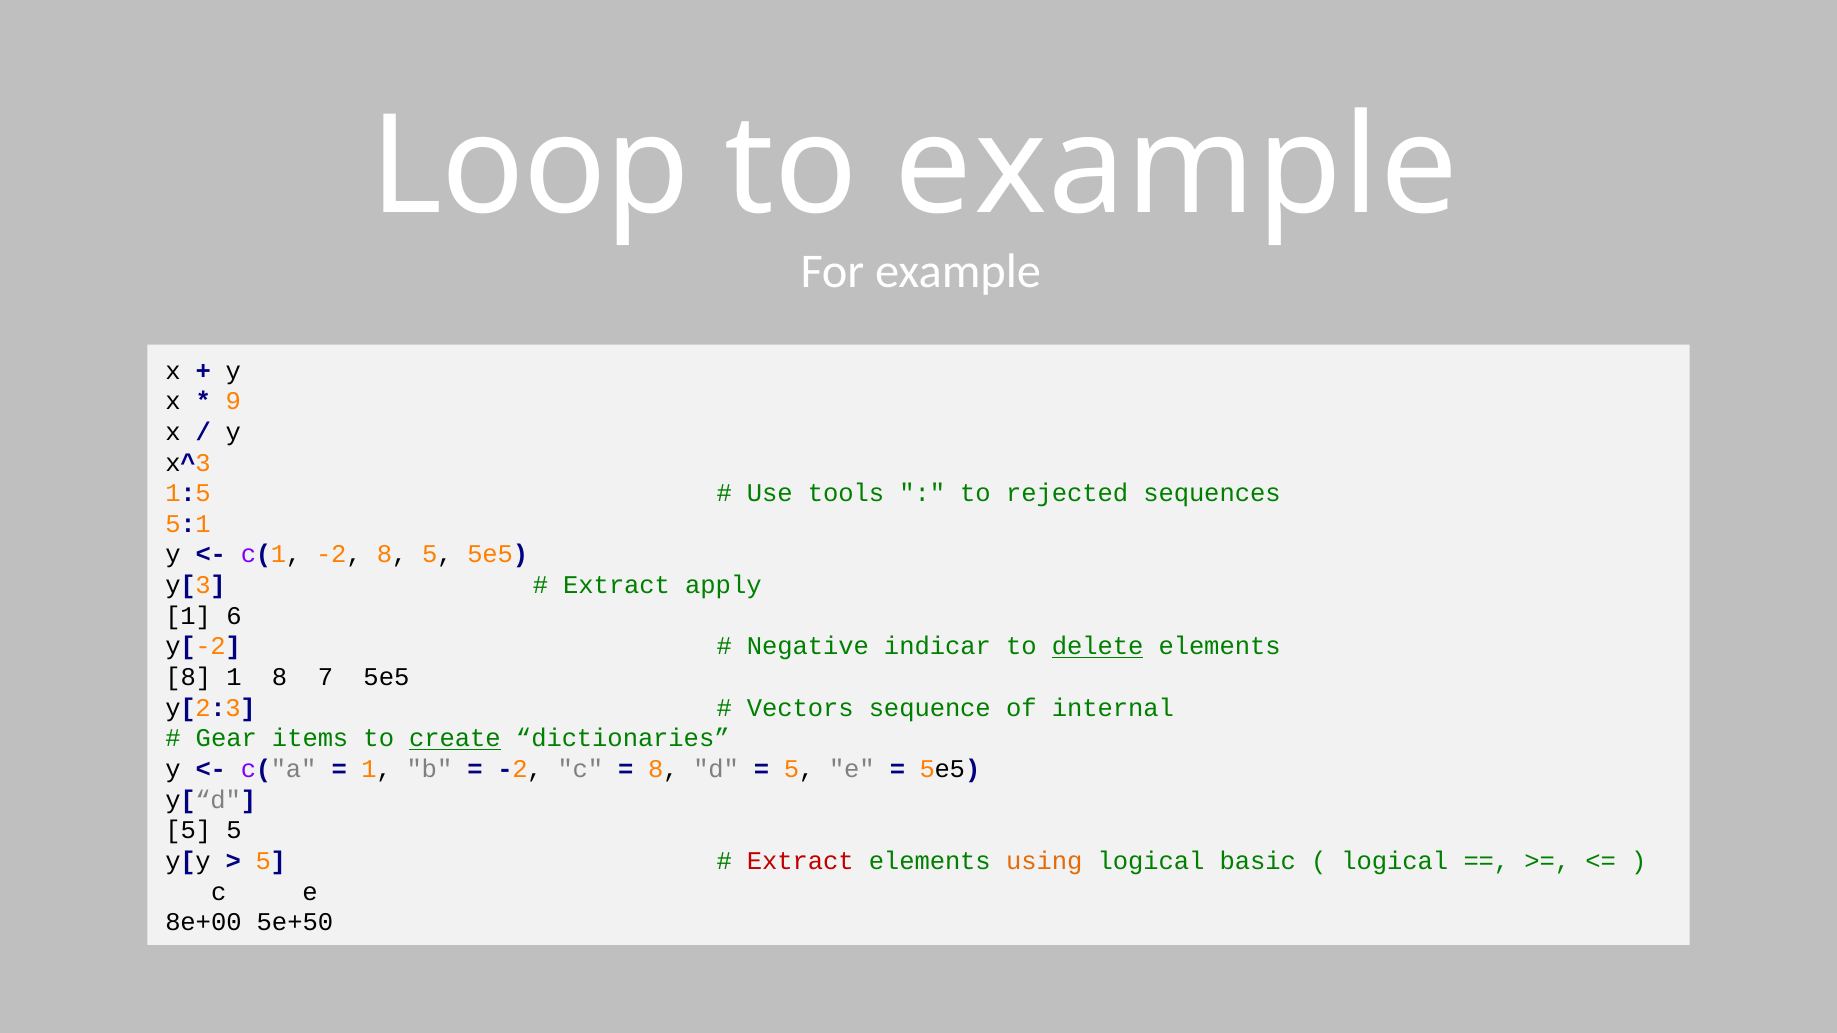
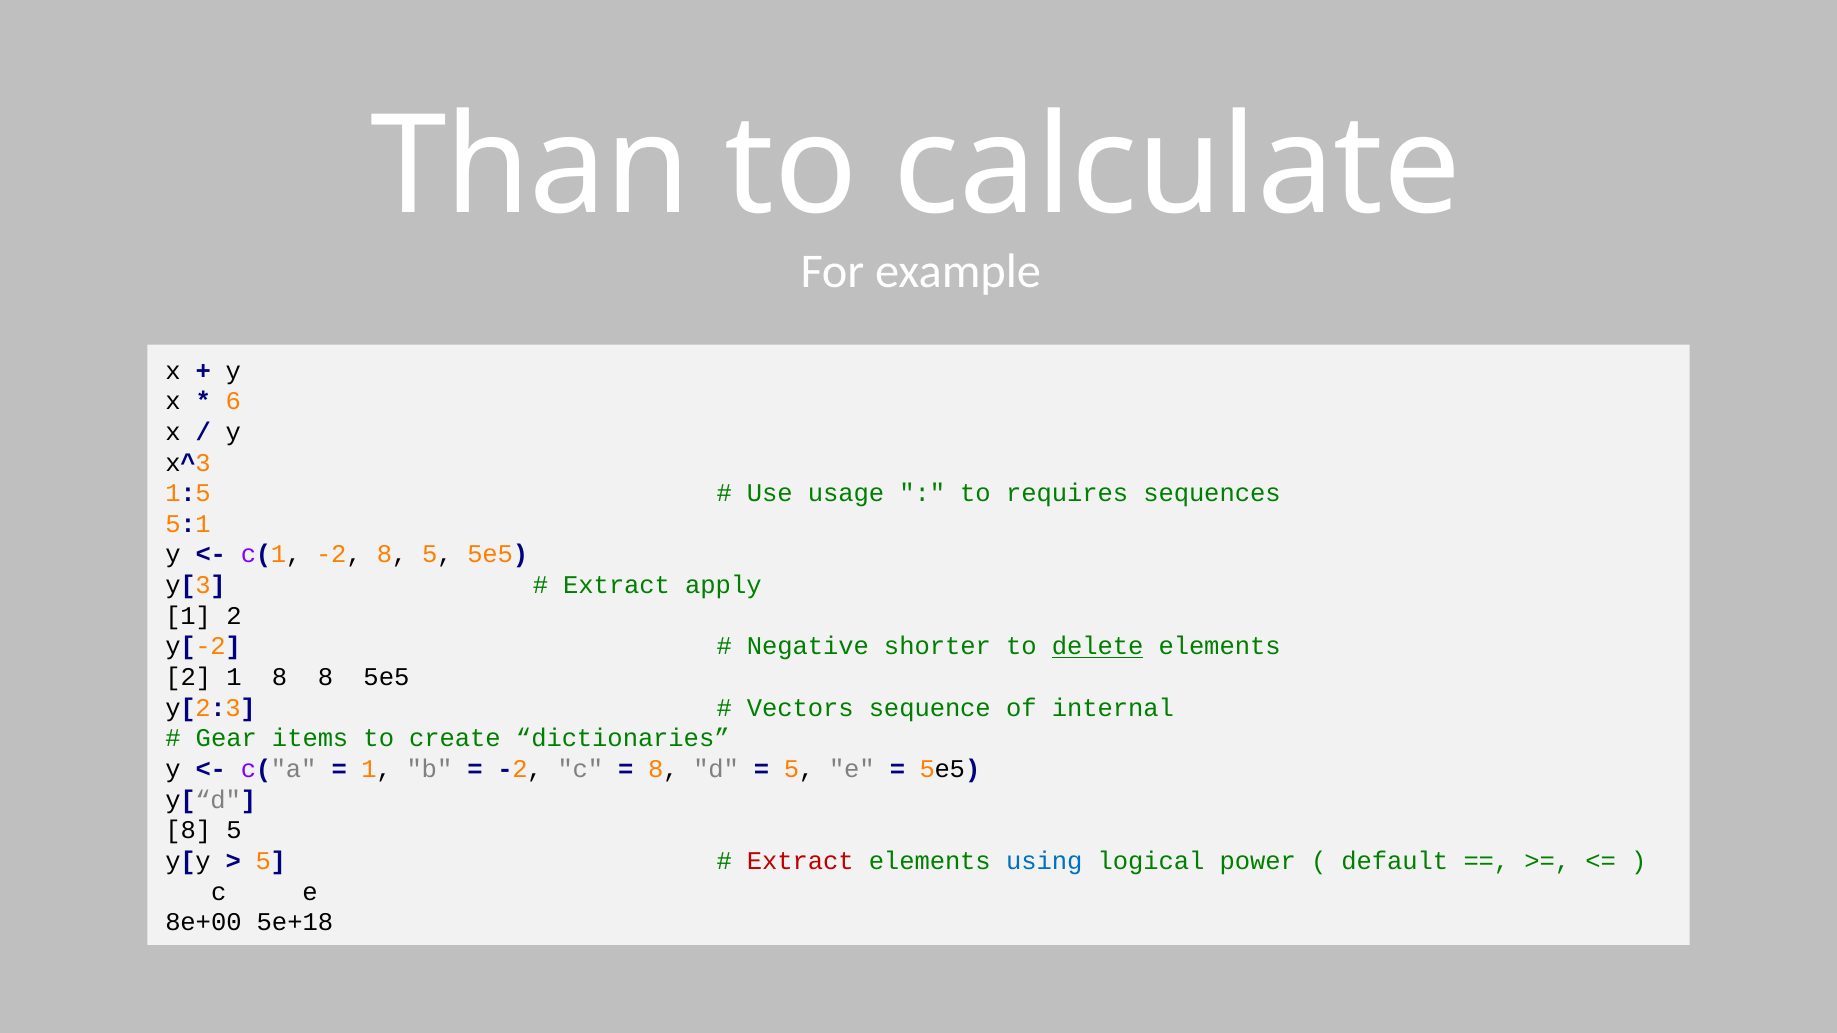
Loop: Loop -> Than
to example: example -> calculate
9: 9 -> 6
tools: tools -> usage
rejected: rejected -> requires
1 6: 6 -> 2
indicar: indicar -> shorter
8 at (188, 677): 8 -> 2
8 7: 7 -> 8
create underline: present -> none
5 at (188, 831): 5 -> 8
using colour: orange -> blue
basic: basic -> power
logical at (1395, 861): logical -> default
5e+50: 5e+50 -> 5e+18
